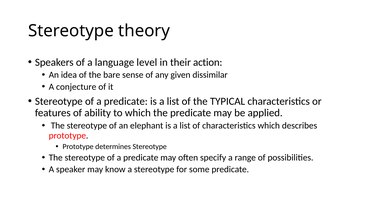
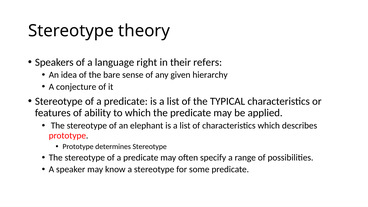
level: level -> right
action: action -> refers
dissimilar: dissimilar -> hierarchy
